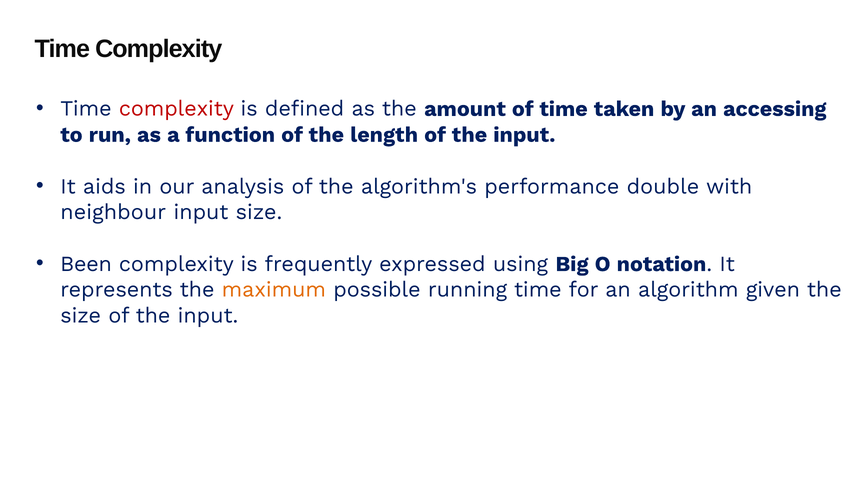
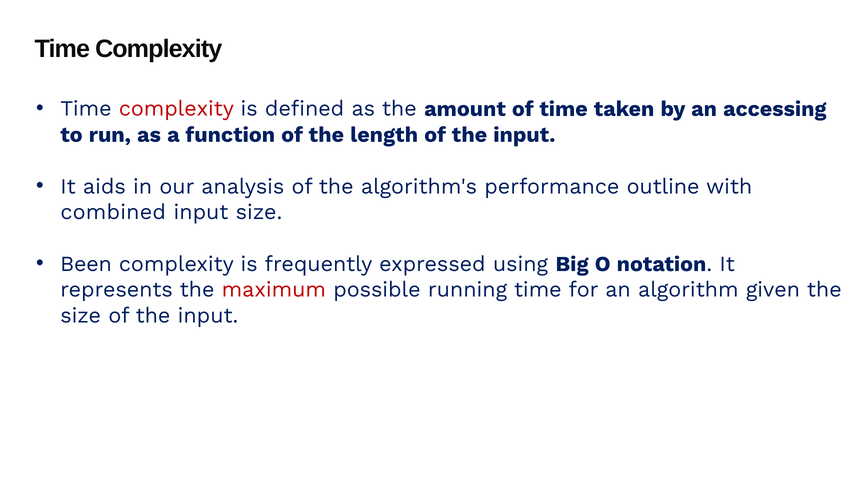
double: double -> outline
neighbour: neighbour -> combined
maximum colour: orange -> red
